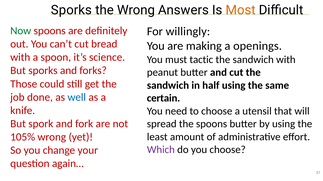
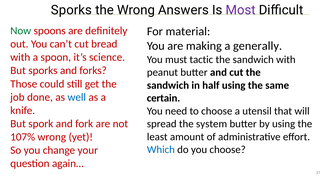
Most colour: orange -> purple
willingly: willingly -> material
openings: openings -> generally
the spoons: spoons -> system
105%: 105% -> 107%
Which colour: purple -> blue
